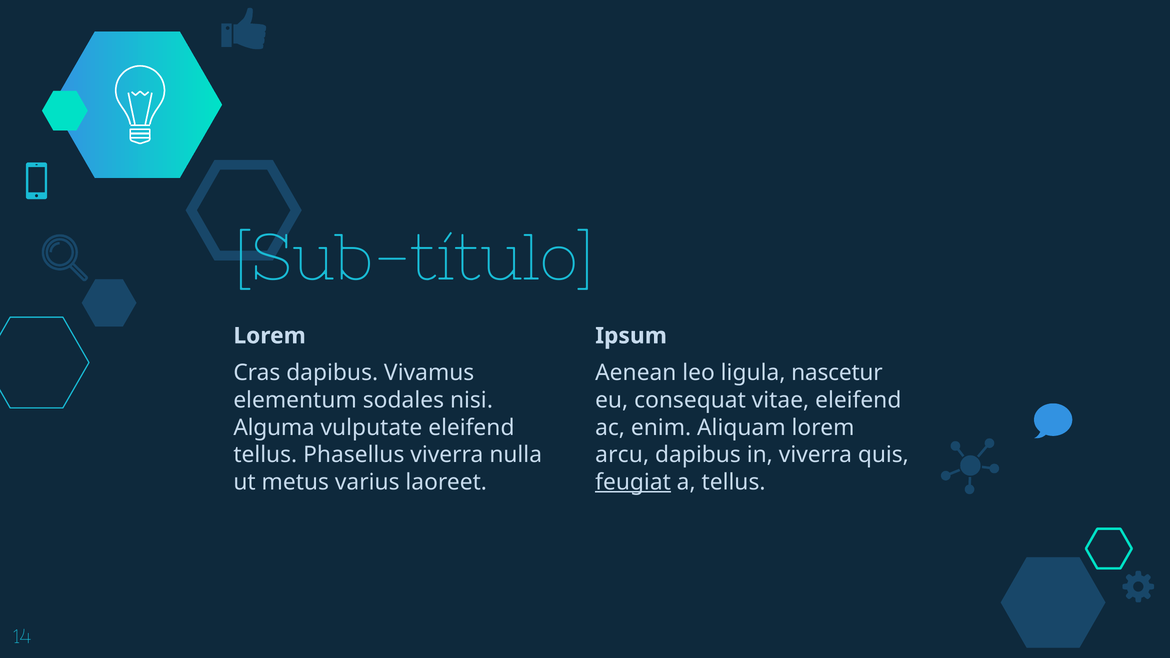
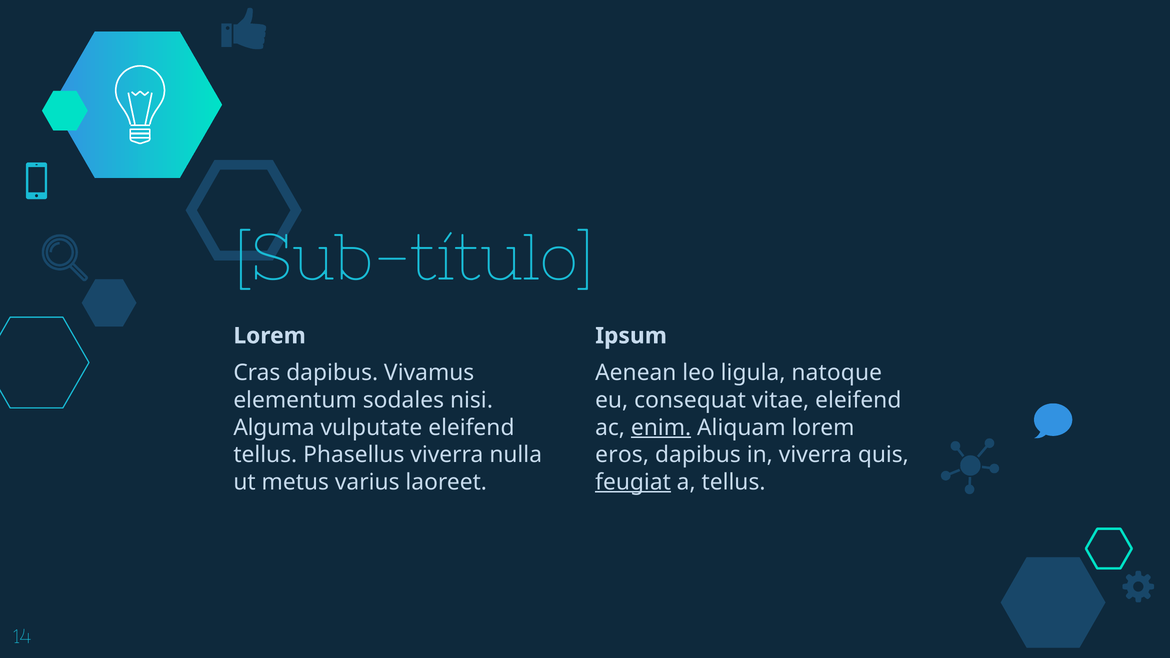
nascetur: nascetur -> natoque
enim underline: none -> present
arcu: arcu -> eros
